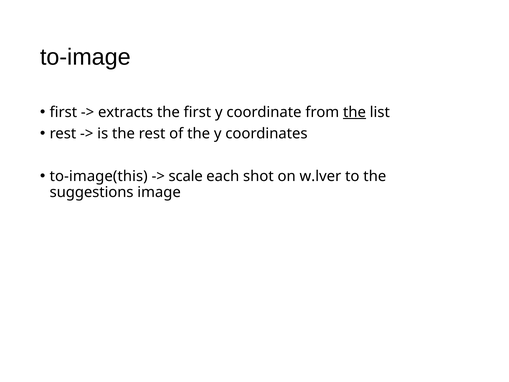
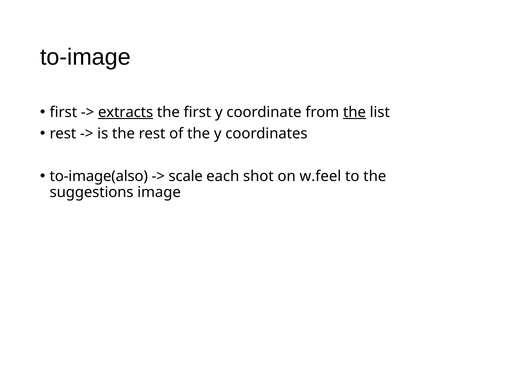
extracts underline: none -> present
to-image(this: to-image(this -> to-image(also
w.lver: w.lver -> w.feel
